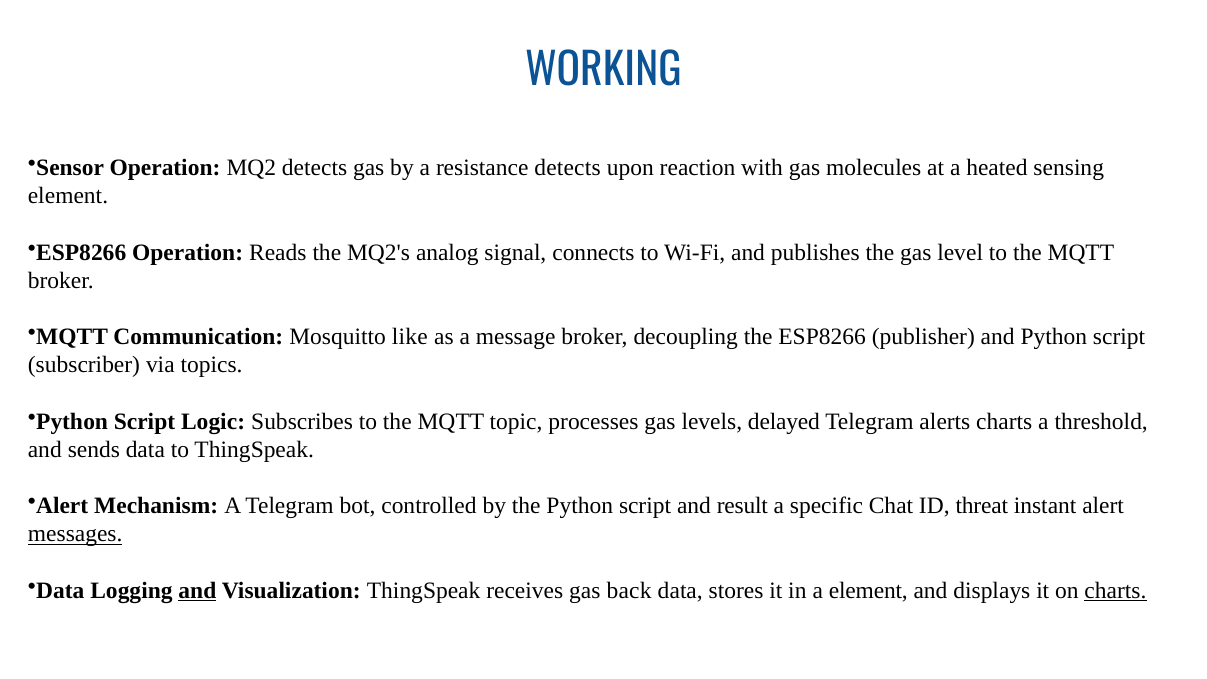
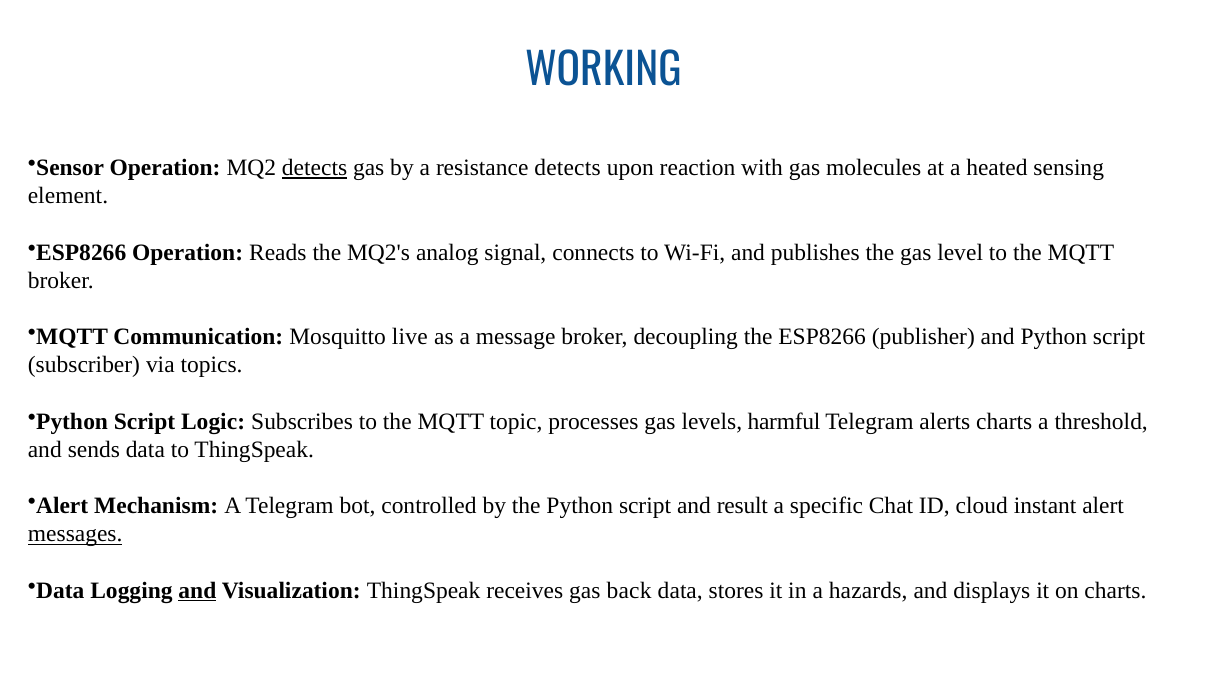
detects at (315, 168) underline: none -> present
like: like -> live
delayed: delayed -> harmful
threat: threat -> cloud
a element: element -> hazards
charts at (1115, 591) underline: present -> none
